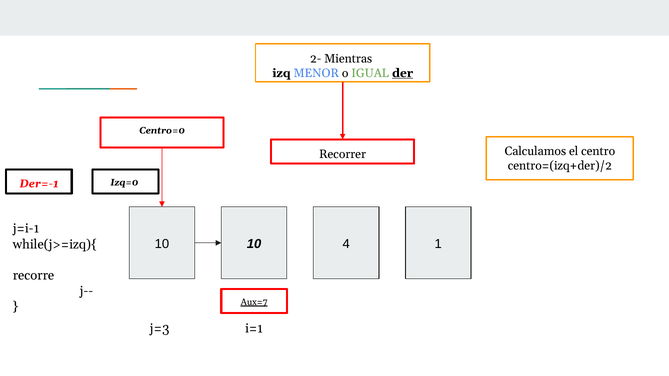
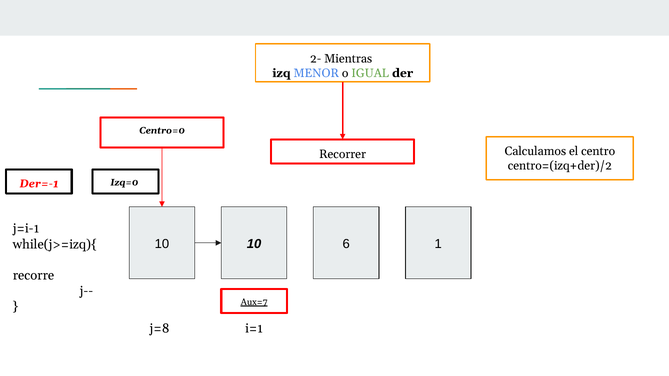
der underline: present -> none
4: 4 -> 6
j=3: j=3 -> j=8
